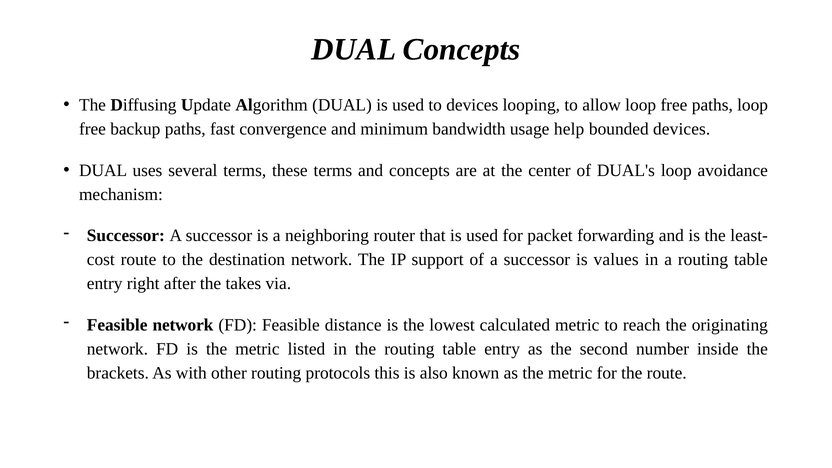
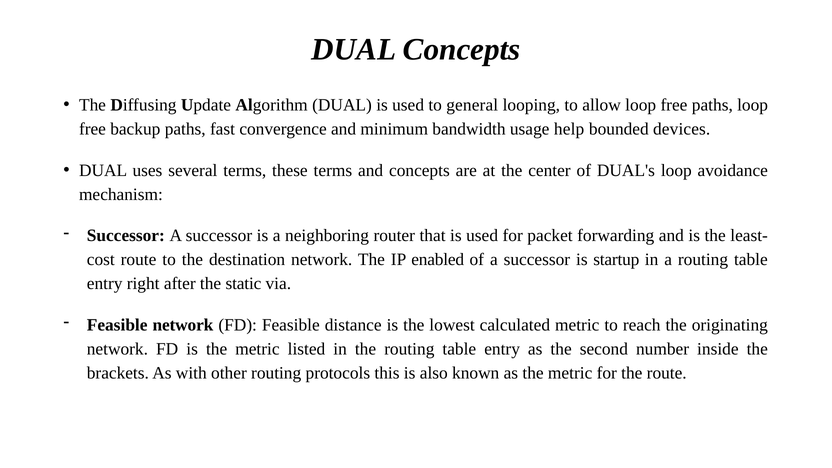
to devices: devices -> general
support: support -> enabled
values: values -> startup
takes: takes -> static
